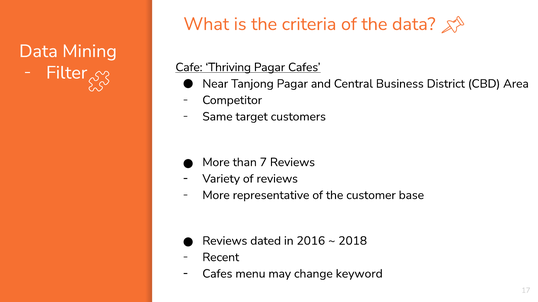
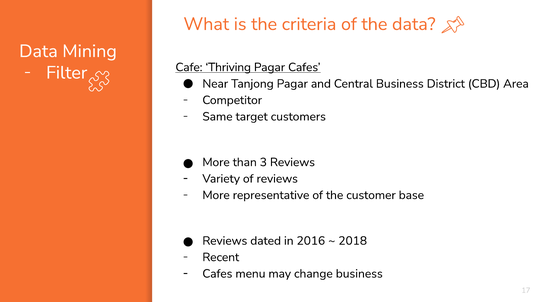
7: 7 -> 3
change keyword: keyword -> business
